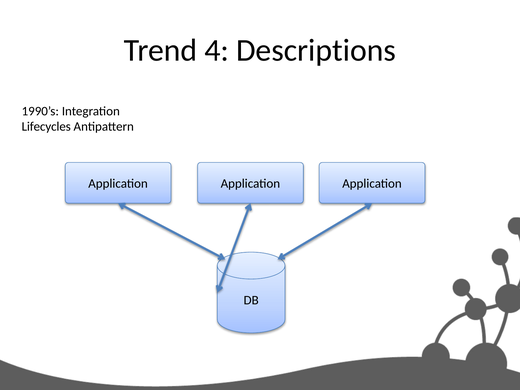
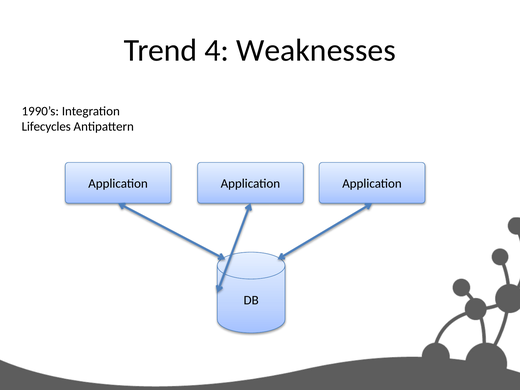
Descriptions: Descriptions -> Weaknesses
